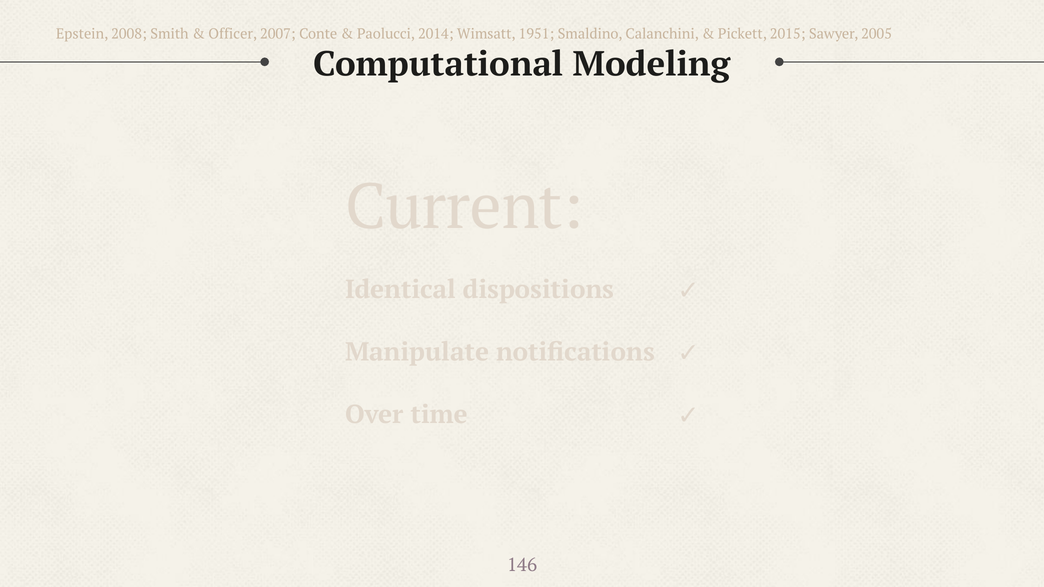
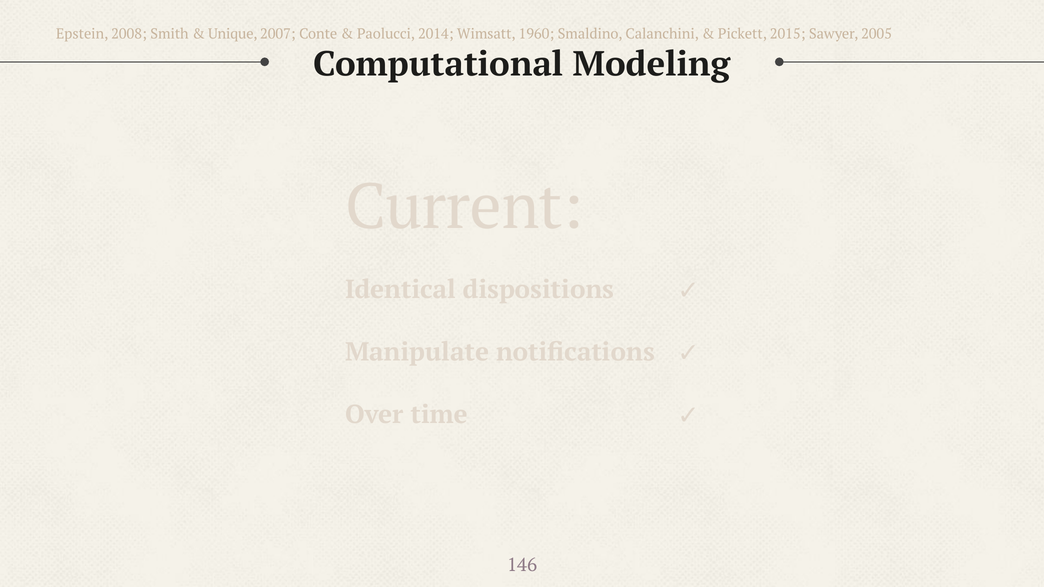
Officer: Officer -> Unique
1951: 1951 -> 1960
